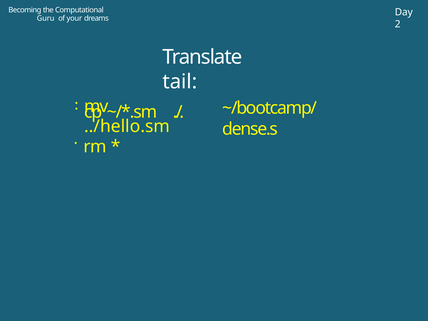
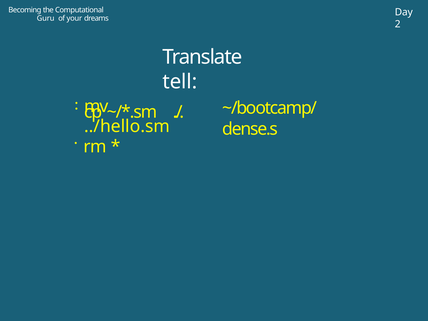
tail: tail -> tell
